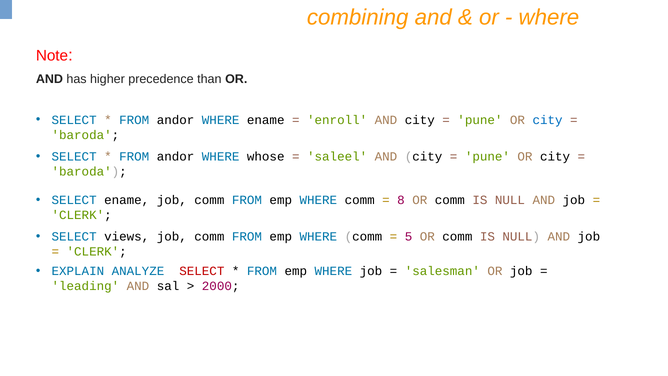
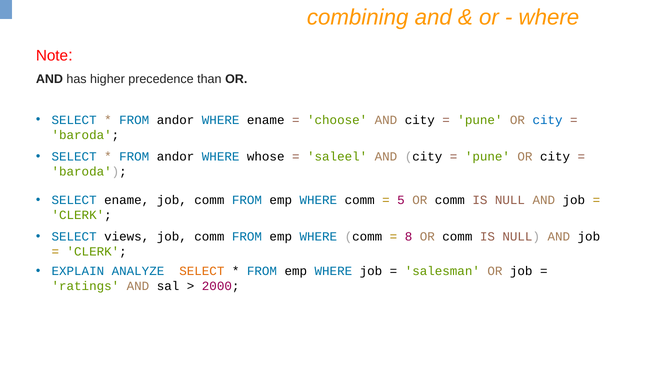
enroll: enroll -> choose
8: 8 -> 5
5: 5 -> 8
SELECT at (202, 271) colour: red -> orange
leading: leading -> ratings
